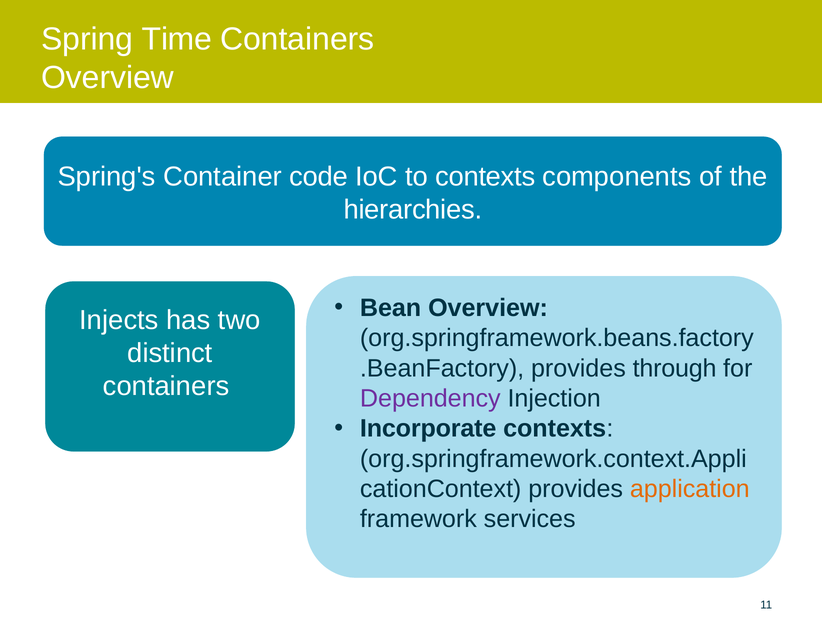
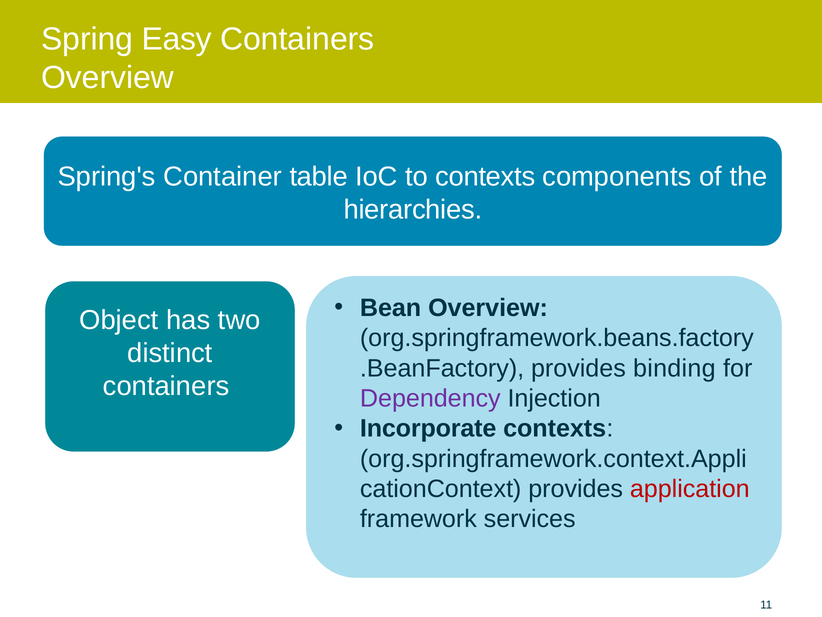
Time: Time -> Easy
code: code -> table
Injects: Injects -> Object
through: through -> binding
application colour: orange -> red
